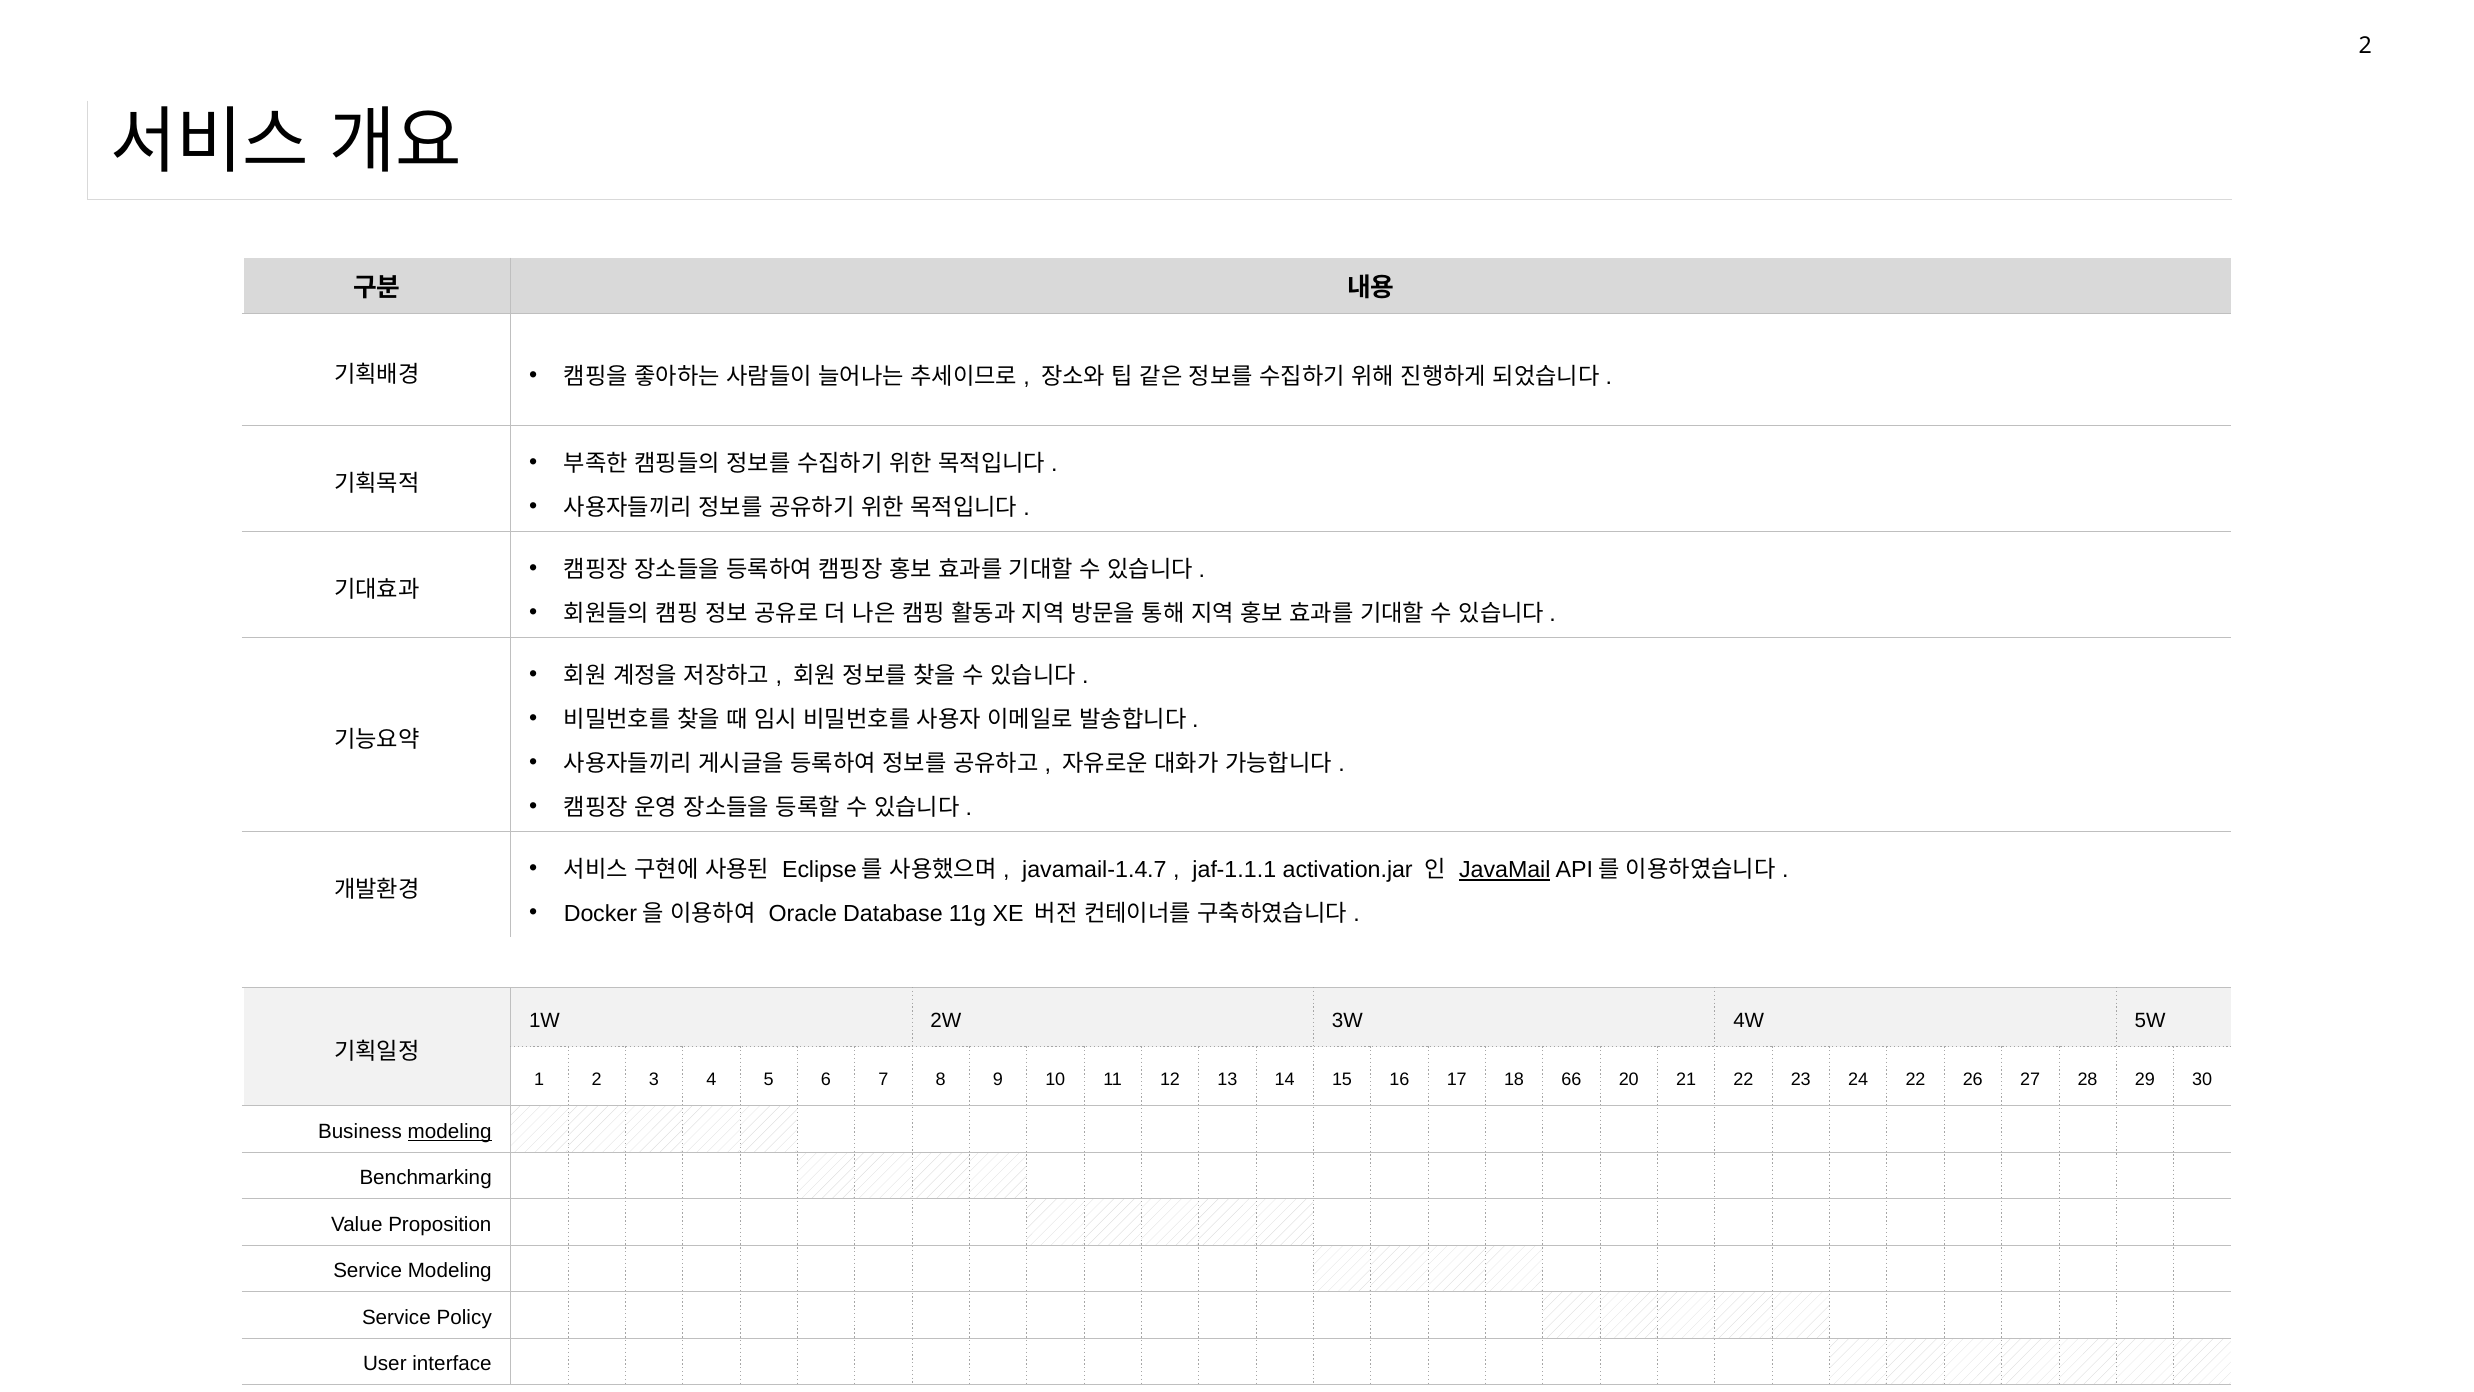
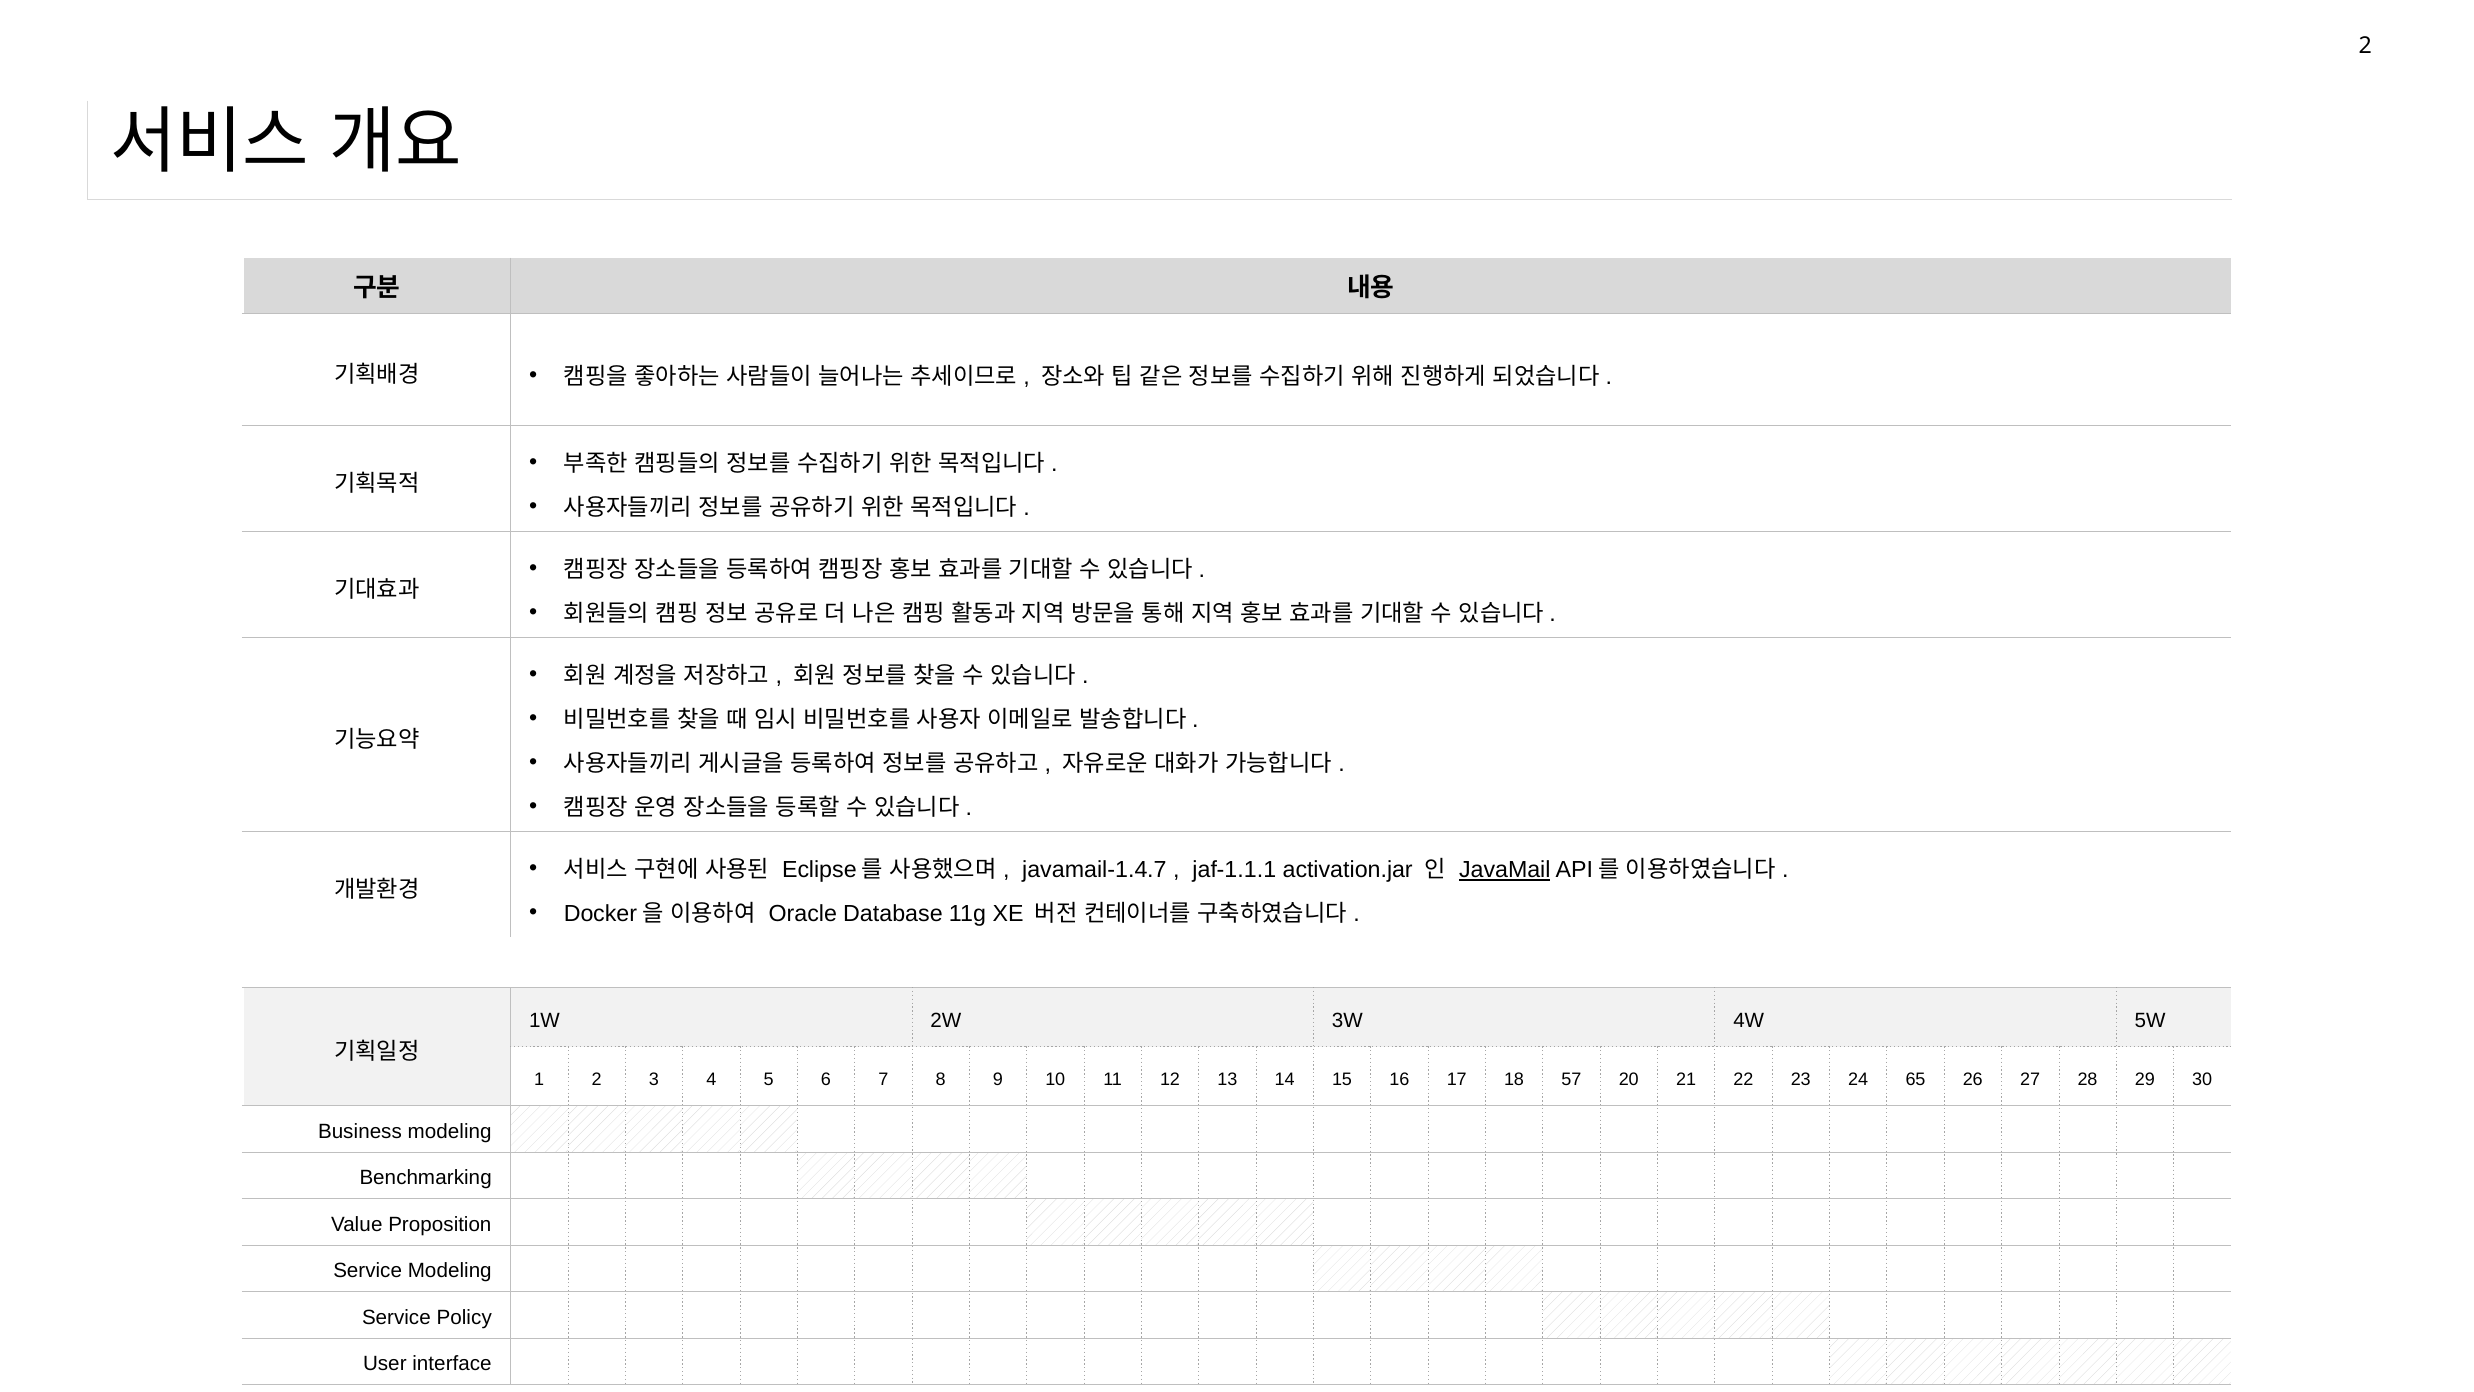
66: 66 -> 57
24 22: 22 -> 65
modeling at (450, 1131) underline: present -> none
